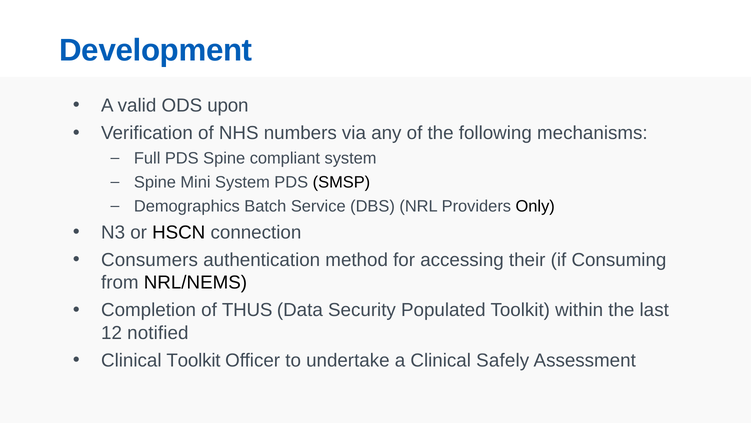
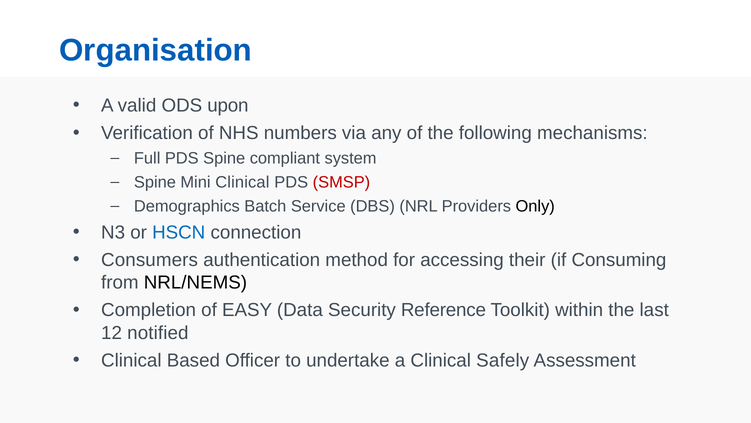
Development: Development -> Organisation
Mini System: System -> Clinical
SMSP colour: black -> red
HSCN colour: black -> blue
THUS: THUS -> EASY
Populated: Populated -> Reference
Clinical Toolkit: Toolkit -> Based
